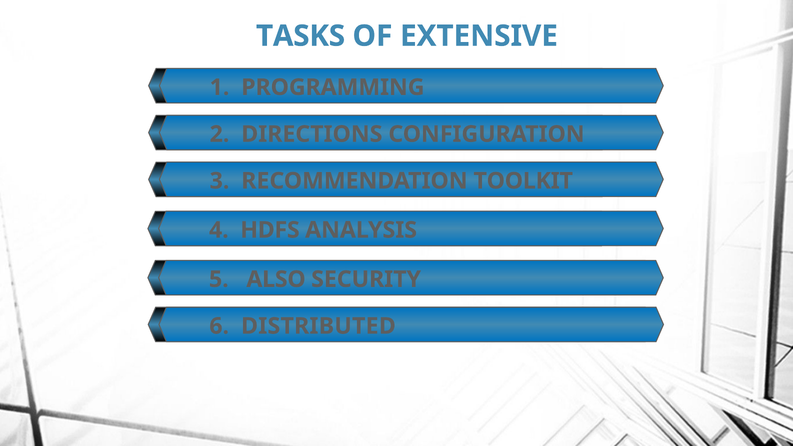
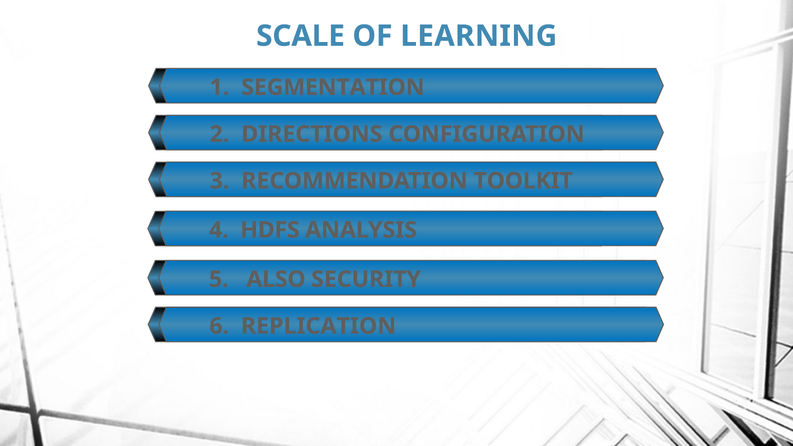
TASKS: TASKS -> SCALE
EXTENSIVE: EXTENSIVE -> LEARNING
PROGRAMMING: PROGRAMMING -> SEGMENTATION
DISTRIBUTED: DISTRIBUTED -> REPLICATION
